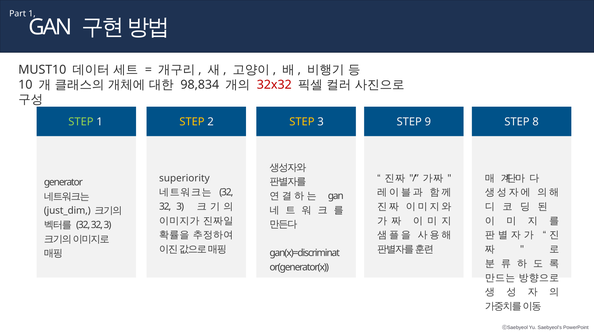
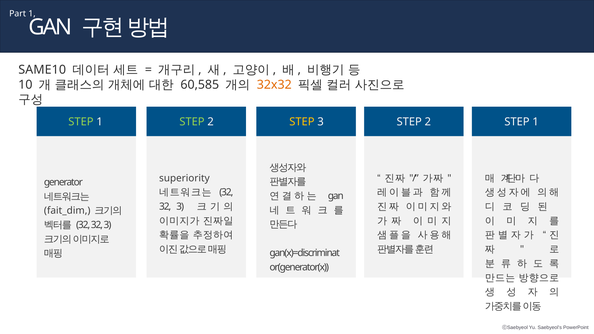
MUST10: MUST10 -> SAME10
98,834: 98,834 -> 60,585
32x32 colour: red -> orange
STEP at (192, 122) colour: yellow -> light green
3 STEP 9: 9 -> 2
8 at (536, 122): 8 -> 1
just_dim: just_dim -> fait_dim
